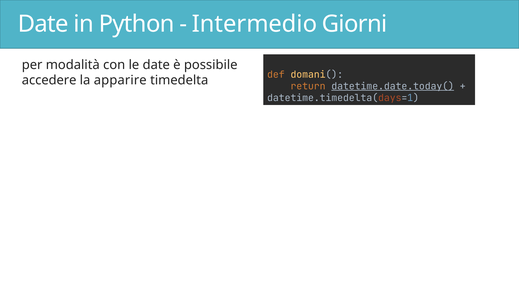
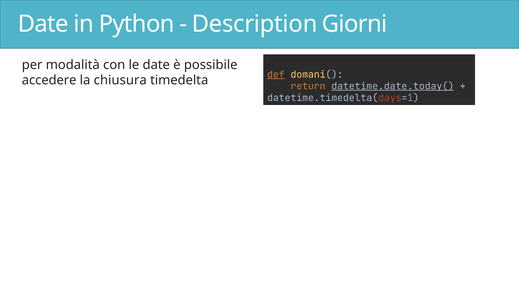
Intermedio: Intermedio -> Description
def underline: none -> present
apparire: apparire -> chiusura
